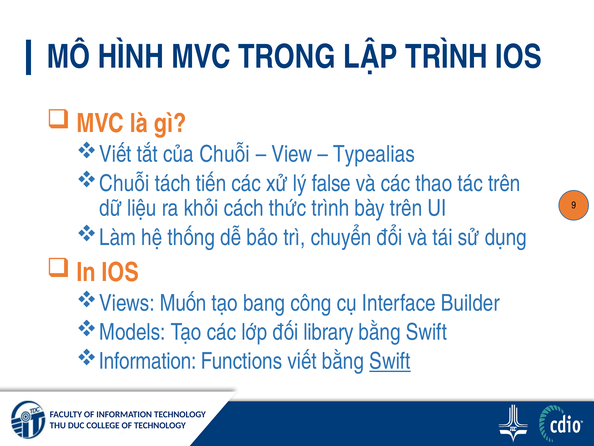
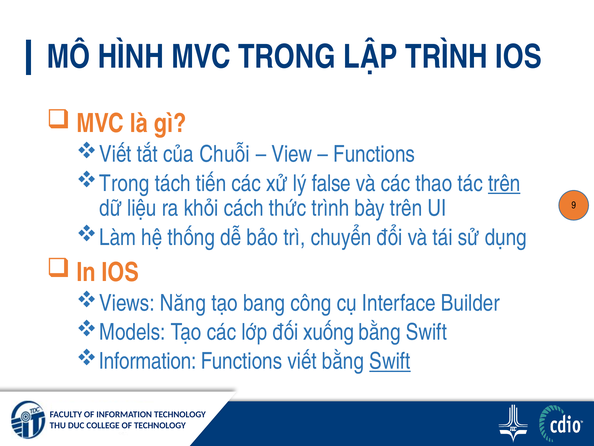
Typealias at (374, 154): Typealias -> Functions
Chuỗi at (124, 183): Chuỗi -> Trong
trên at (504, 183) underline: none -> present
Muốn: Muốn -> Năng
library: library -> xuống
